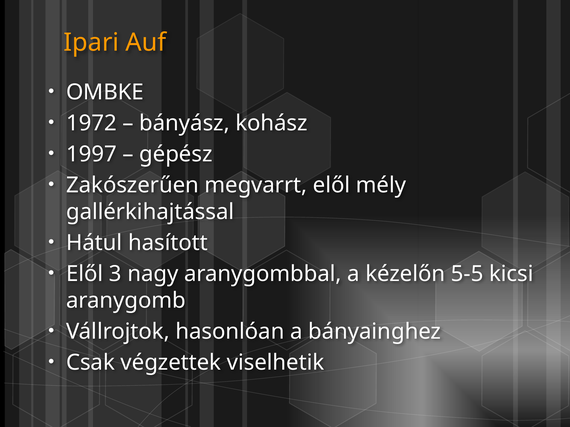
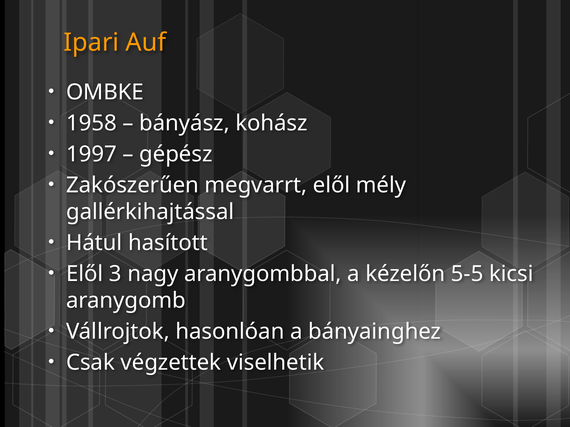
1972: 1972 -> 1958
